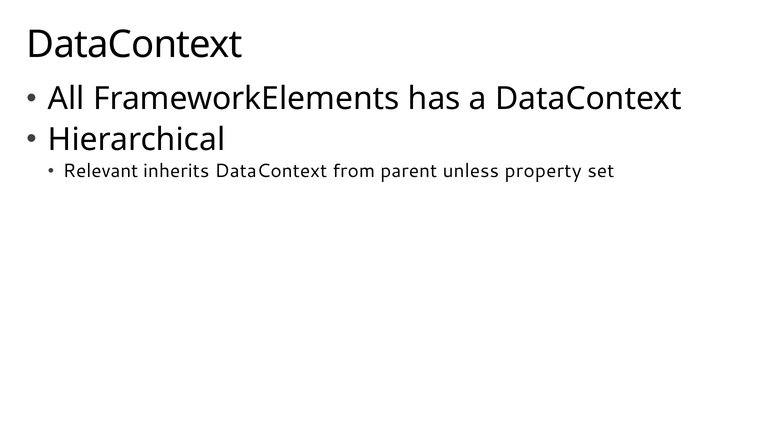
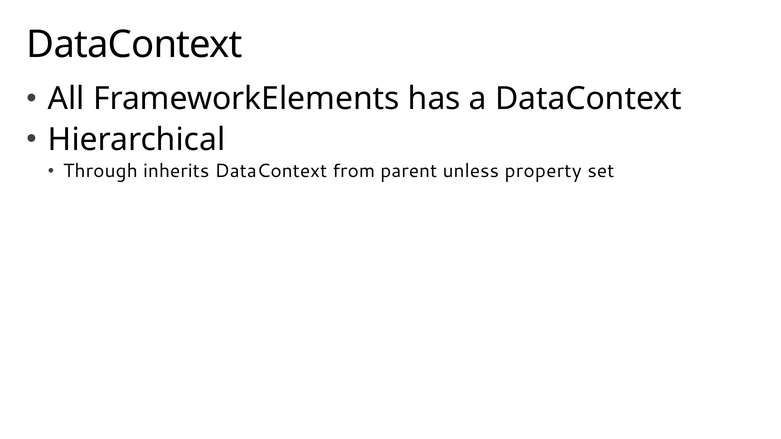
Relevant: Relevant -> Through
